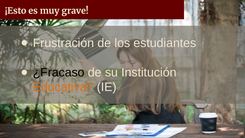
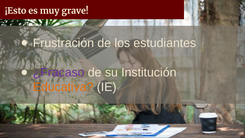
¿Fracaso colour: black -> purple
